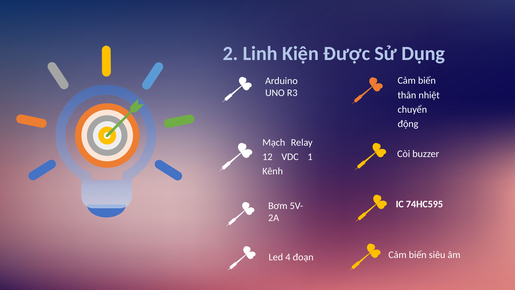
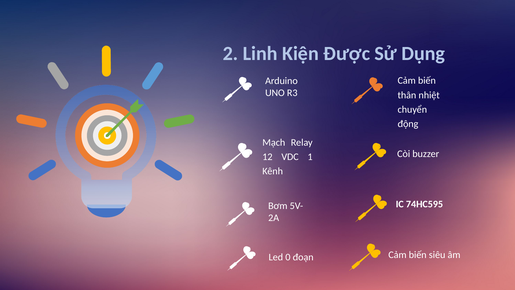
4: 4 -> 0
